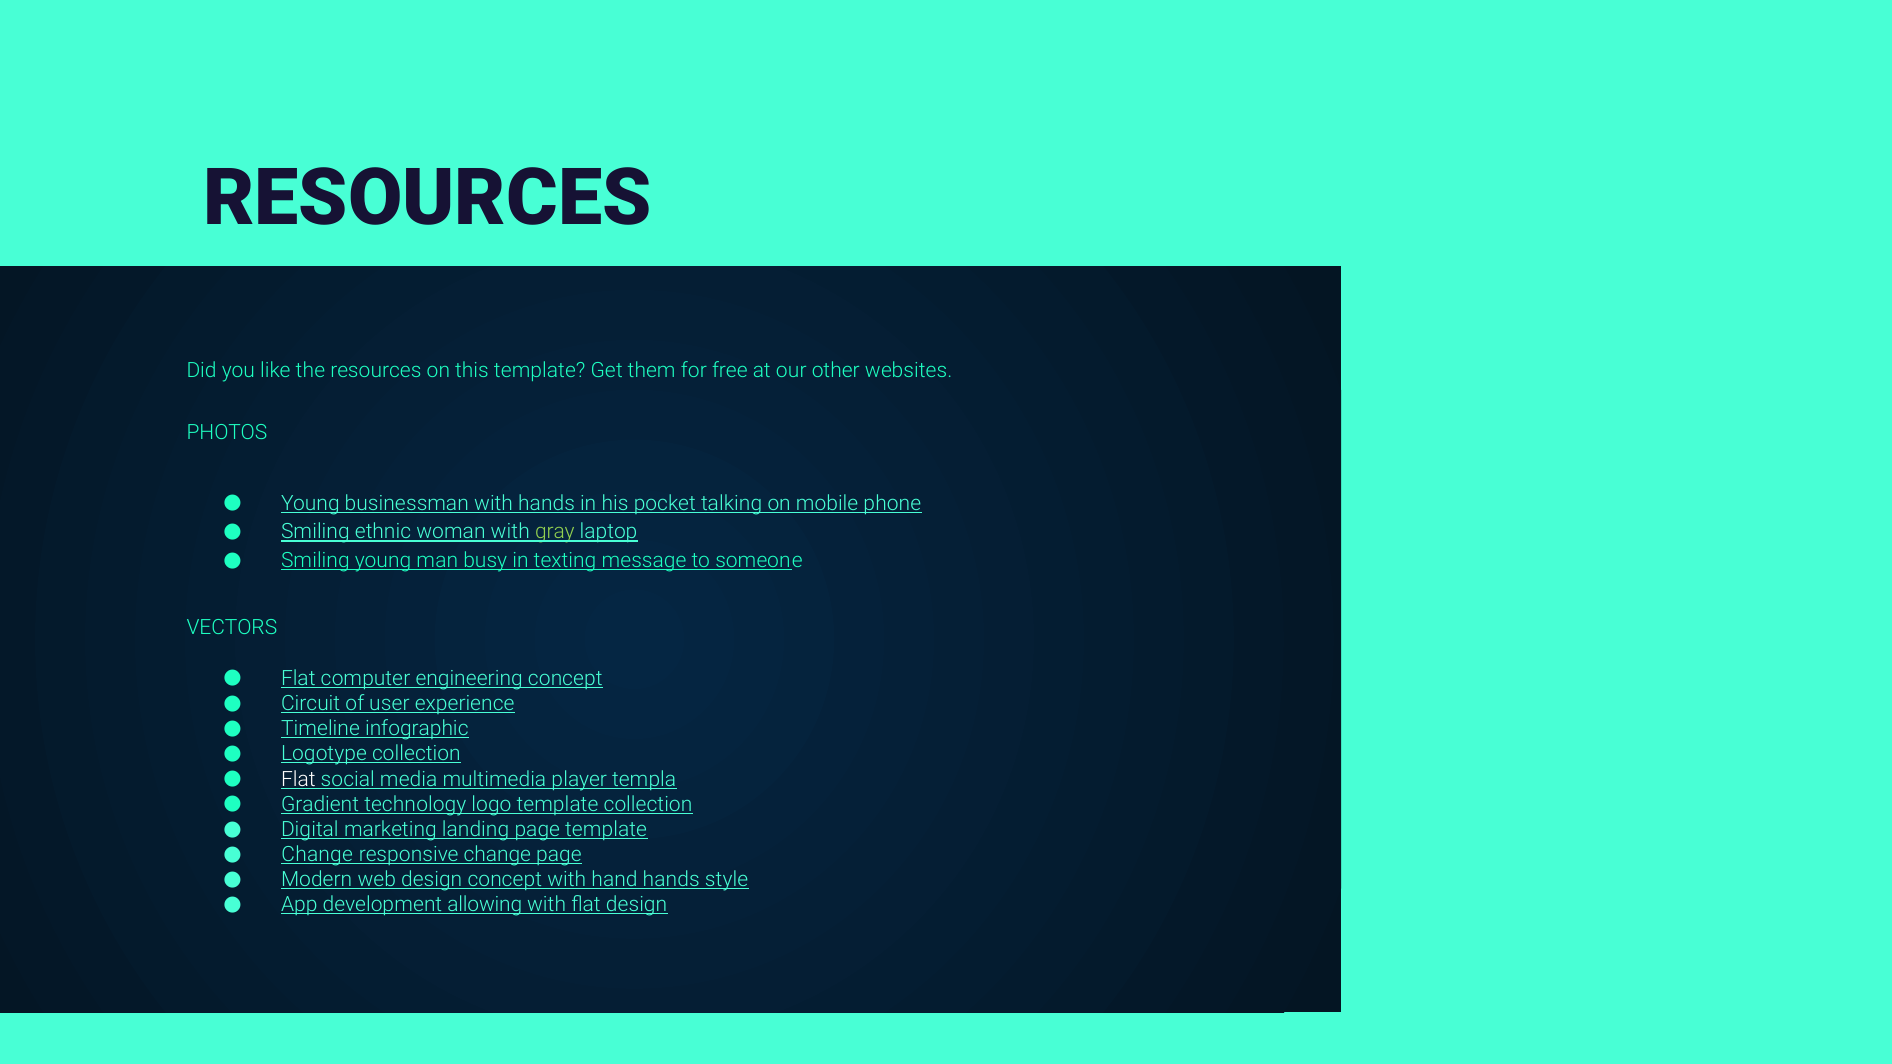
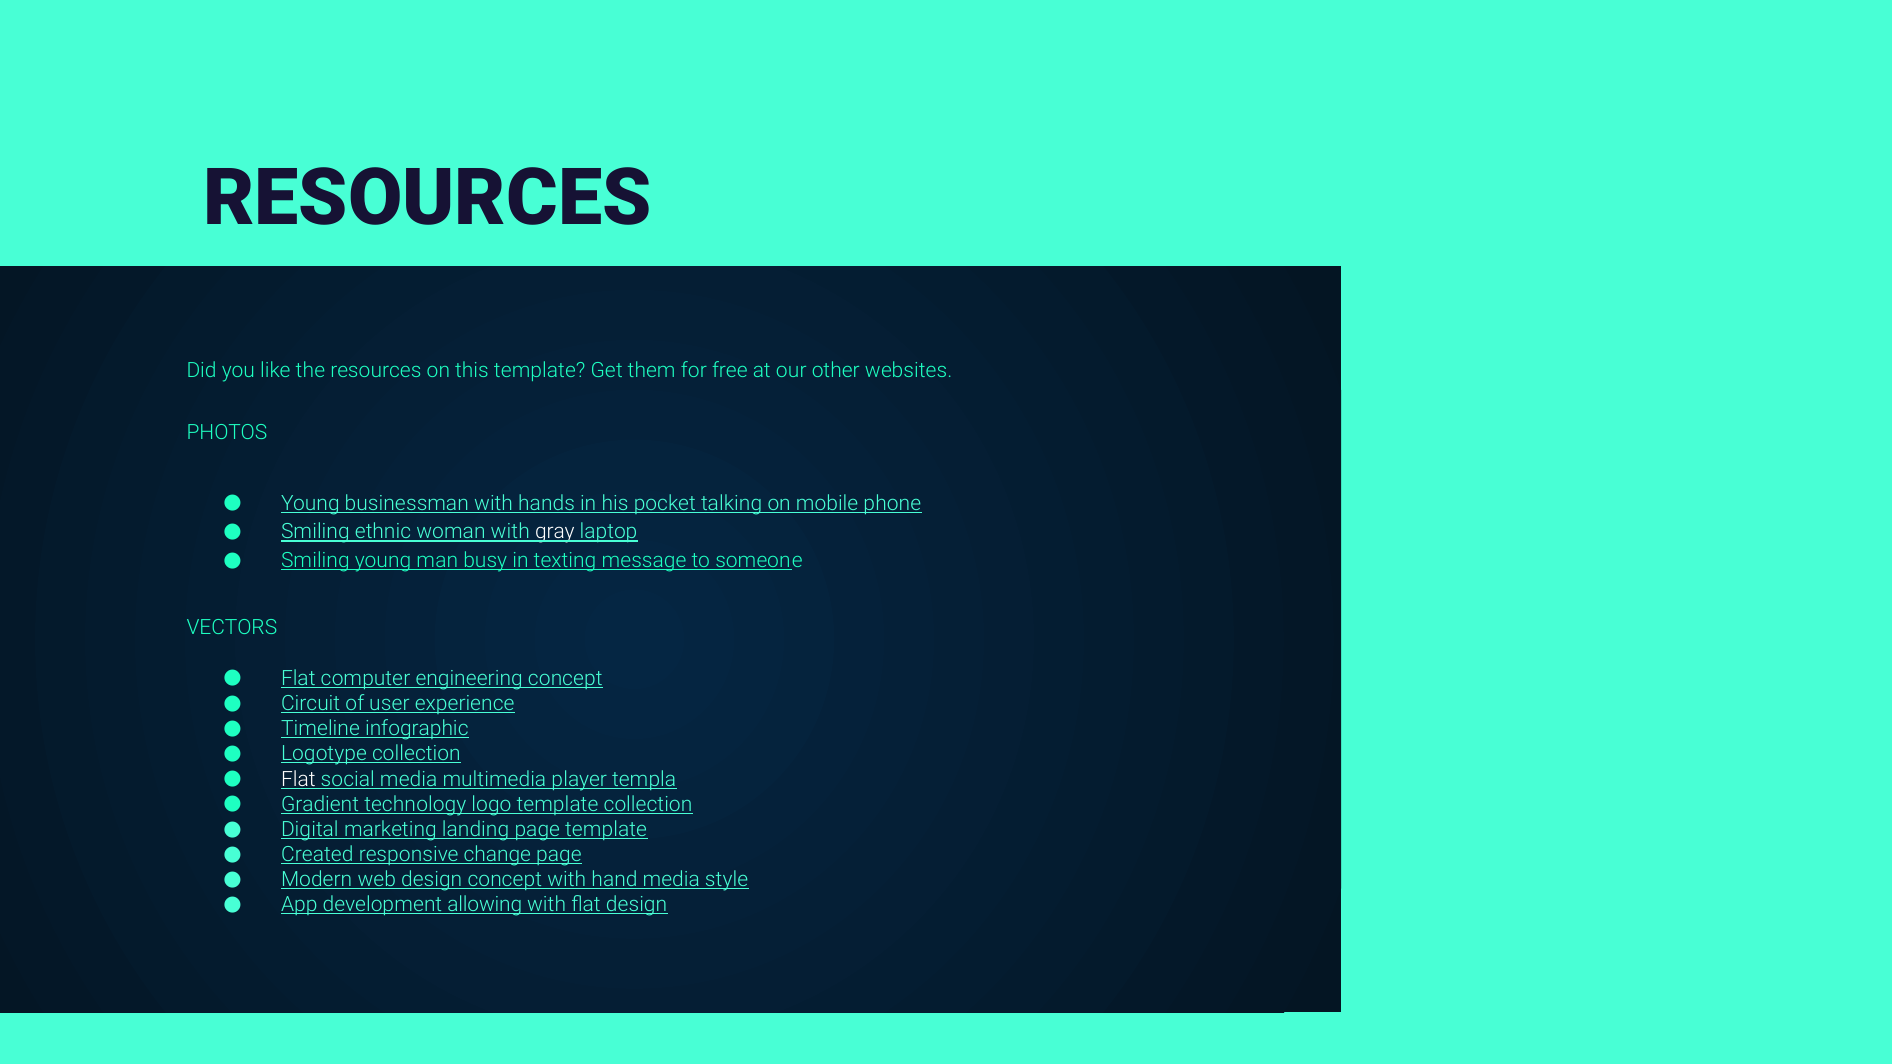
gray colour: light green -> white
Change at (317, 855): Change -> Created
hand hands: hands -> media
